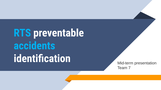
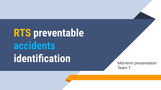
RTS colour: light blue -> yellow
